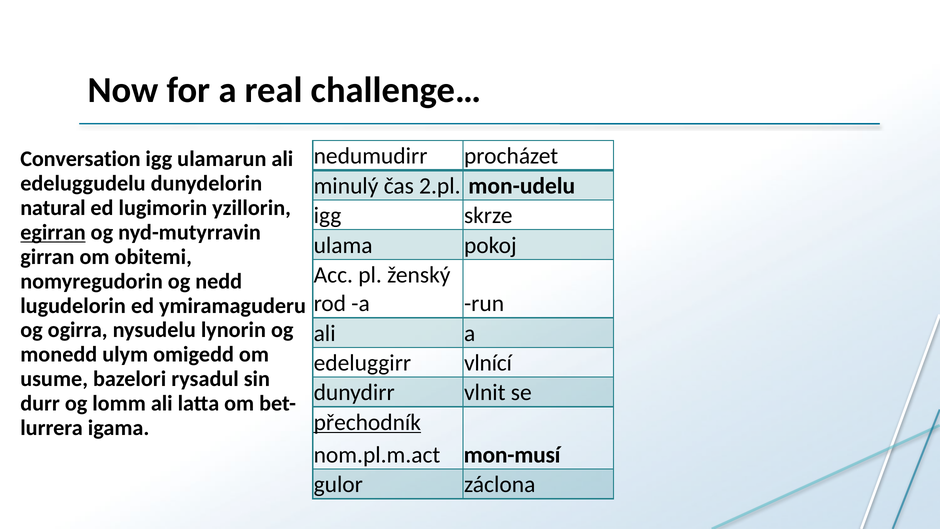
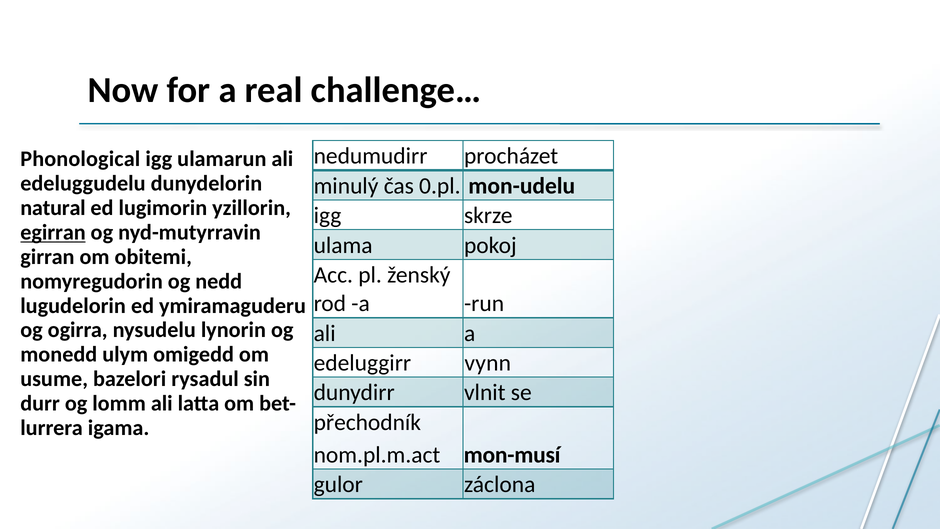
Conversation: Conversation -> Phonological
2.pl: 2.pl -> 0.pl
vlnící: vlnící -> vynn
přechodník underline: present -> none
